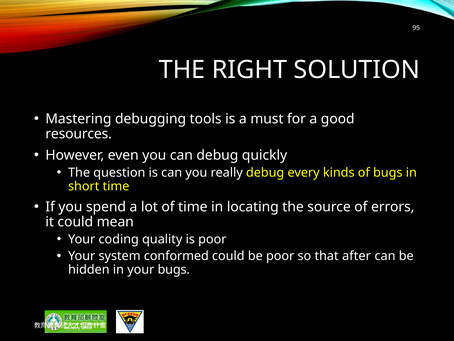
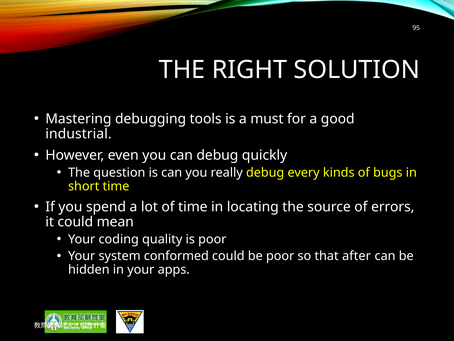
resources: resources -> industrial
your bugs: bugs -> apps
